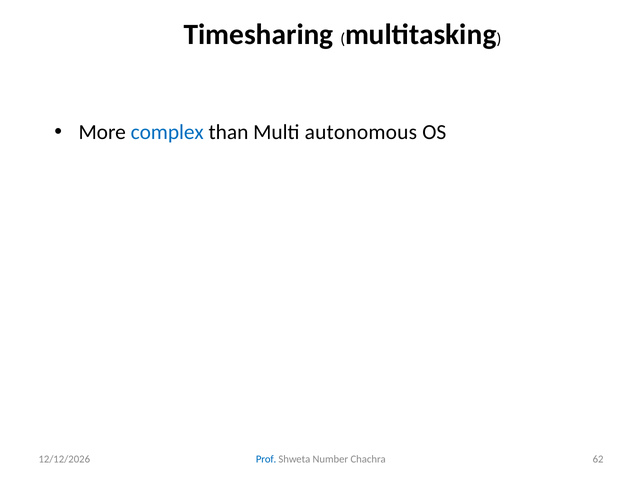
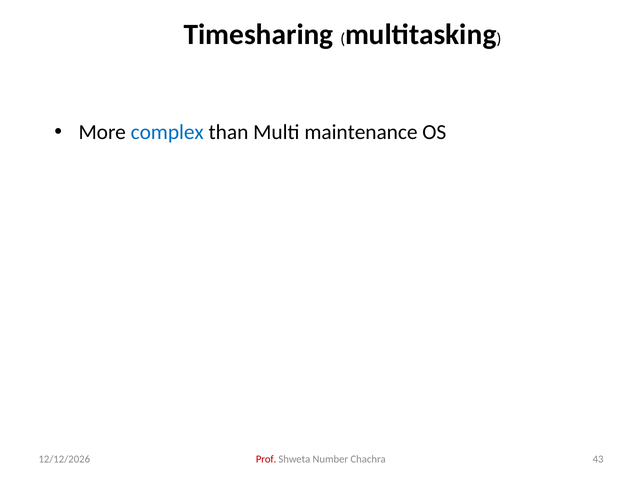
autonomous: autonomous -> maintenance
Prof colour: blue -> red
62: 62 -> 43
